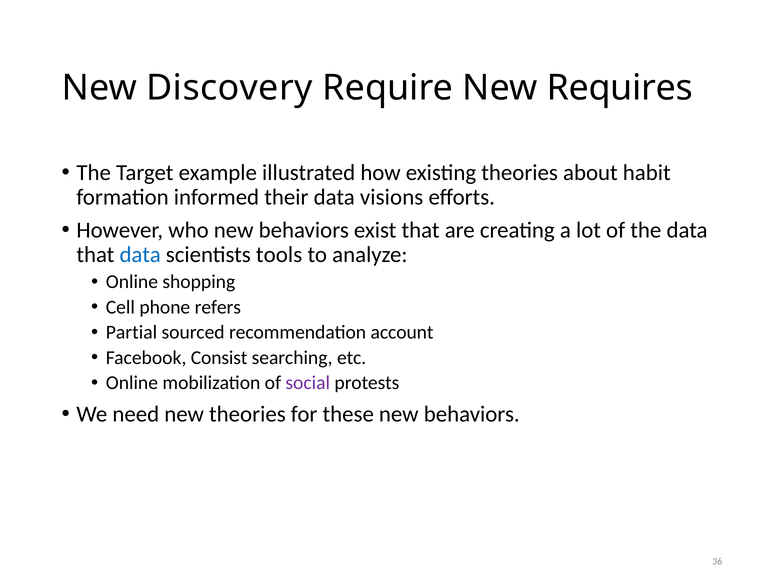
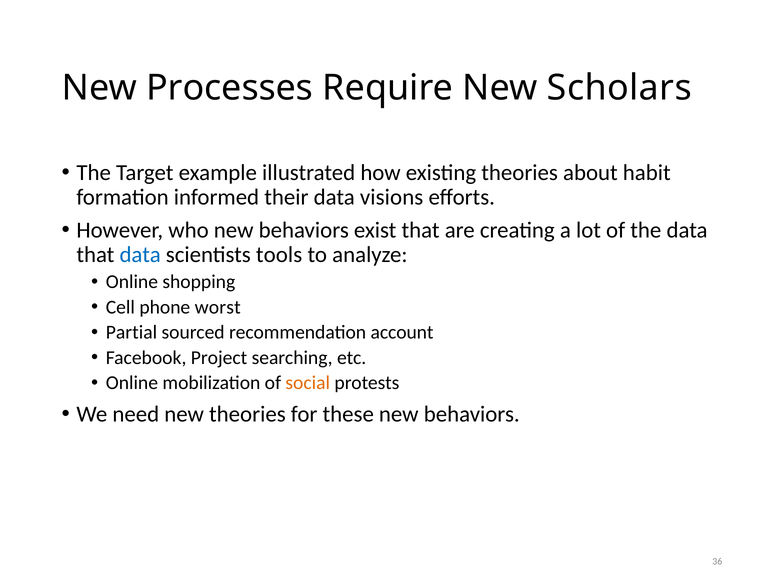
Discovery: Discovery -> Processes
Requires: Requires -> Scholars
refers: refers -> worst
Consist: Consist -> Project
social colour: purple -> orange
